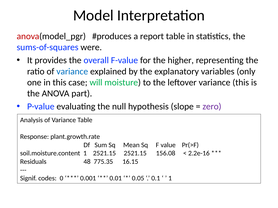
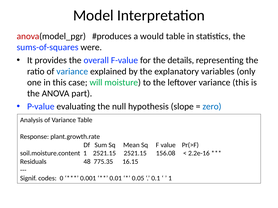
report: report -> would
higher: higher -> details
zero colour: purple -> blue
